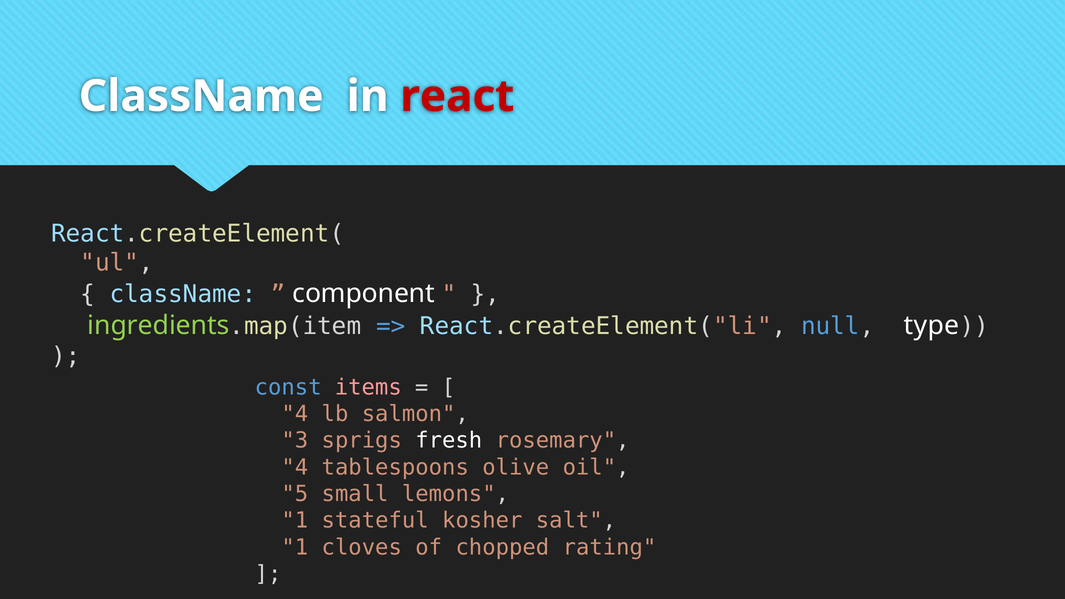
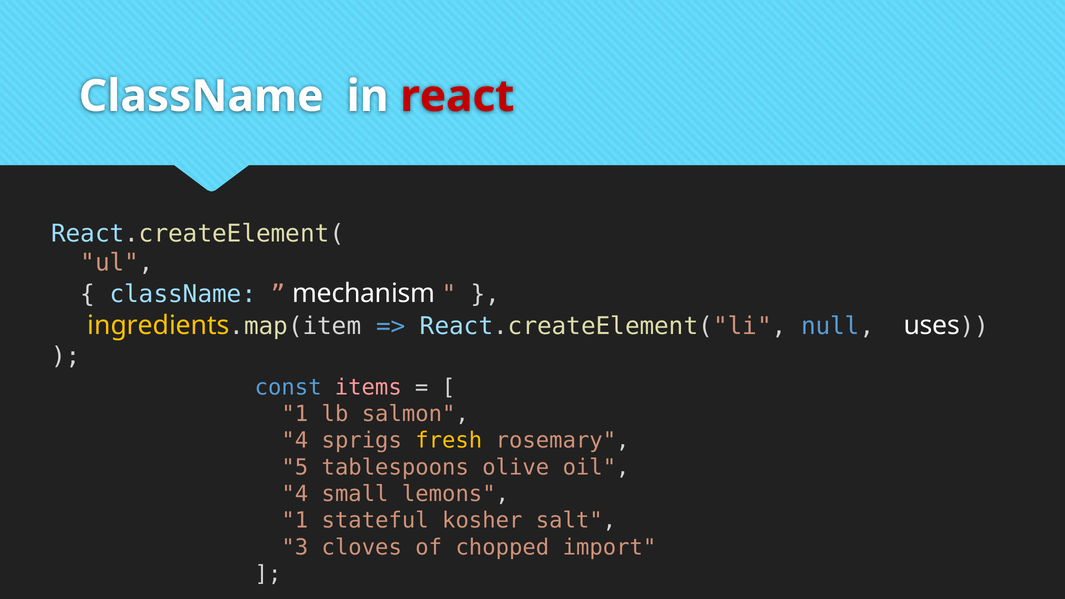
component: component -> mechanism
ingredients colour: light green -> yellow
type: type -> uses
4 at (295, 414): 4 -> 1
3 at (295, 441): 3 -> 4
fresh colour: white -> yellow
4 at (295, 467): 4 -> 5
5 at (295, 494): 5 -> 4
1 at (295, 547): 1 -> 3
rating: rating -> import
